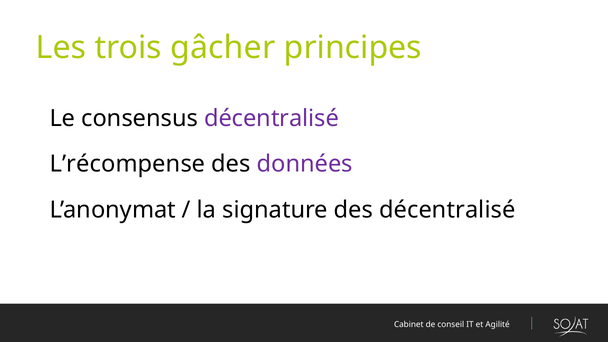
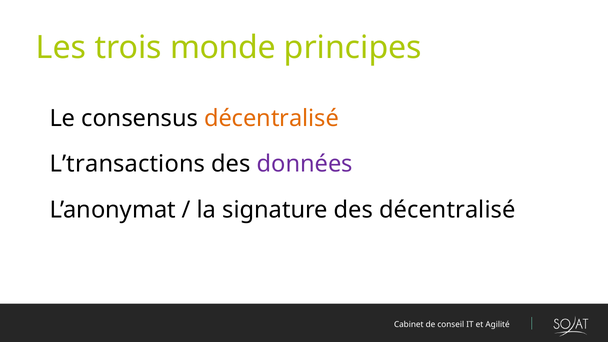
gâcher: gâcher -> monde
décentralisé at (272, 118) colour: purple -> orange
L’récompense: L’récompense -> L’transactions
